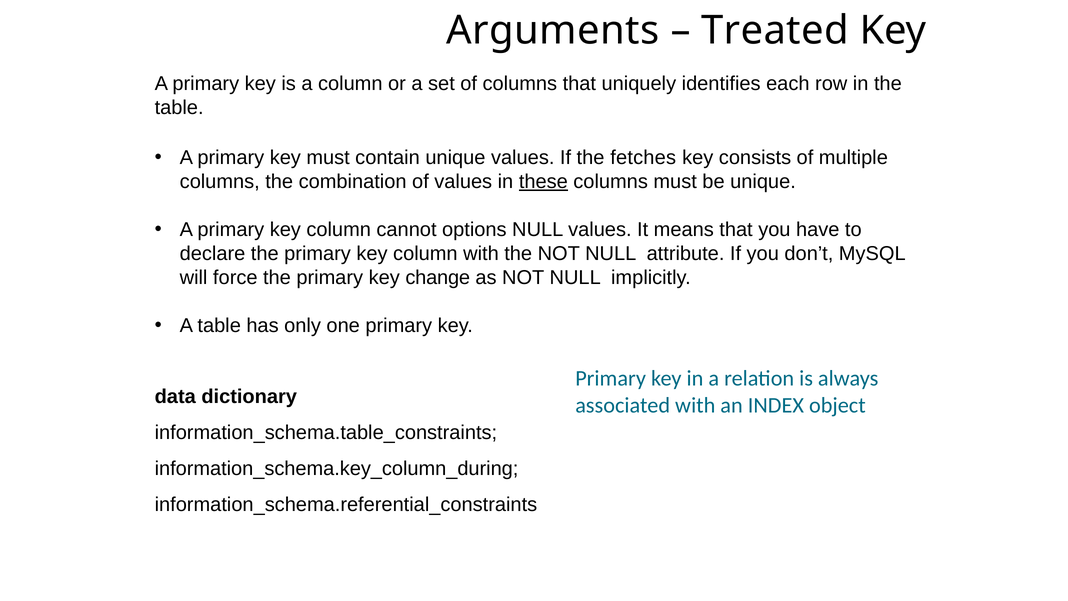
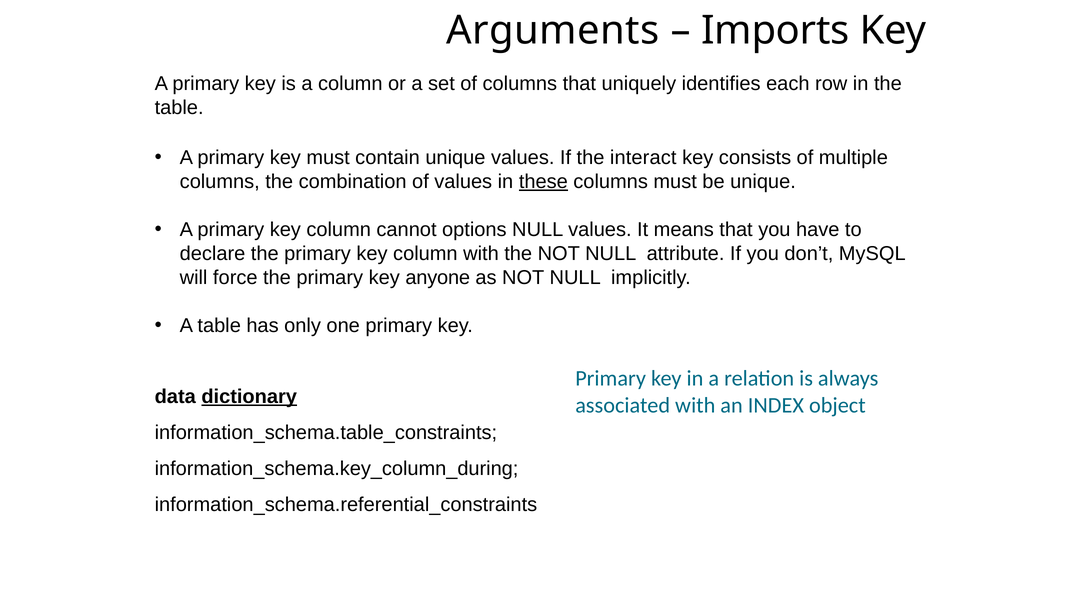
Treated: Treated -> Imports
fetches: fetches -> interact
change: change -> anyone
dictionary underline: none -> present
